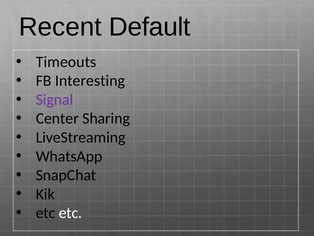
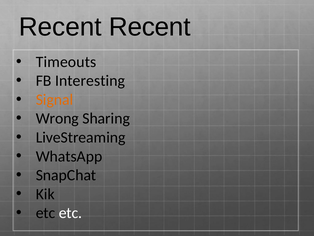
Recent Default: Default -> Recent
Signal colour: purple -> orange
Center: Center -> Wrong
